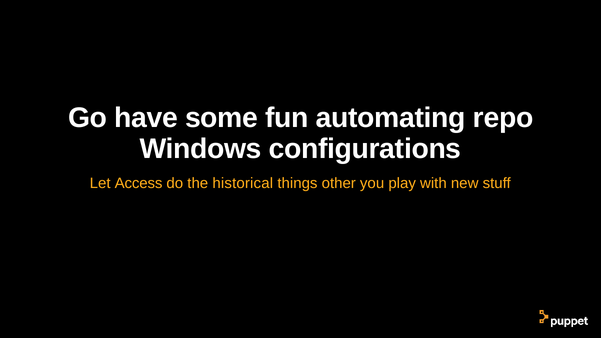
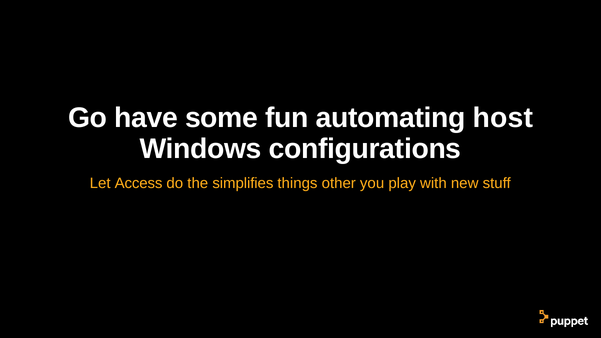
repo: repo -> host
historical: historical -> simplifies
